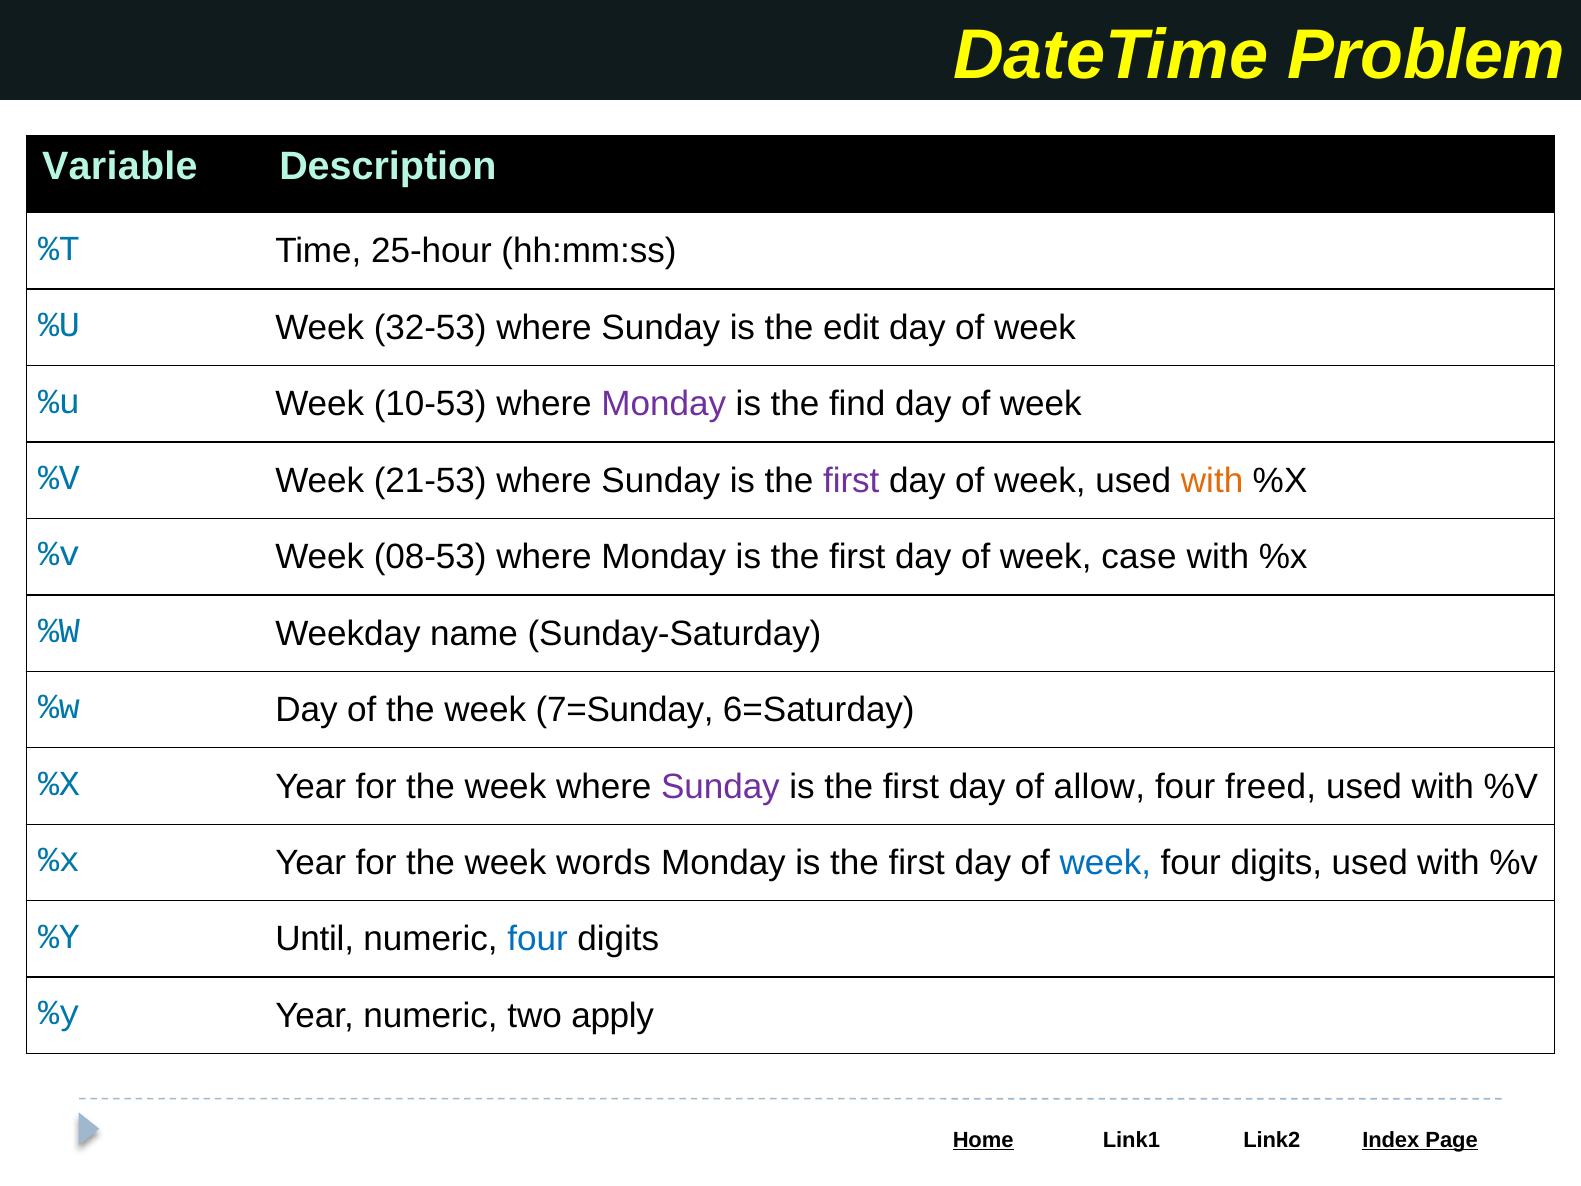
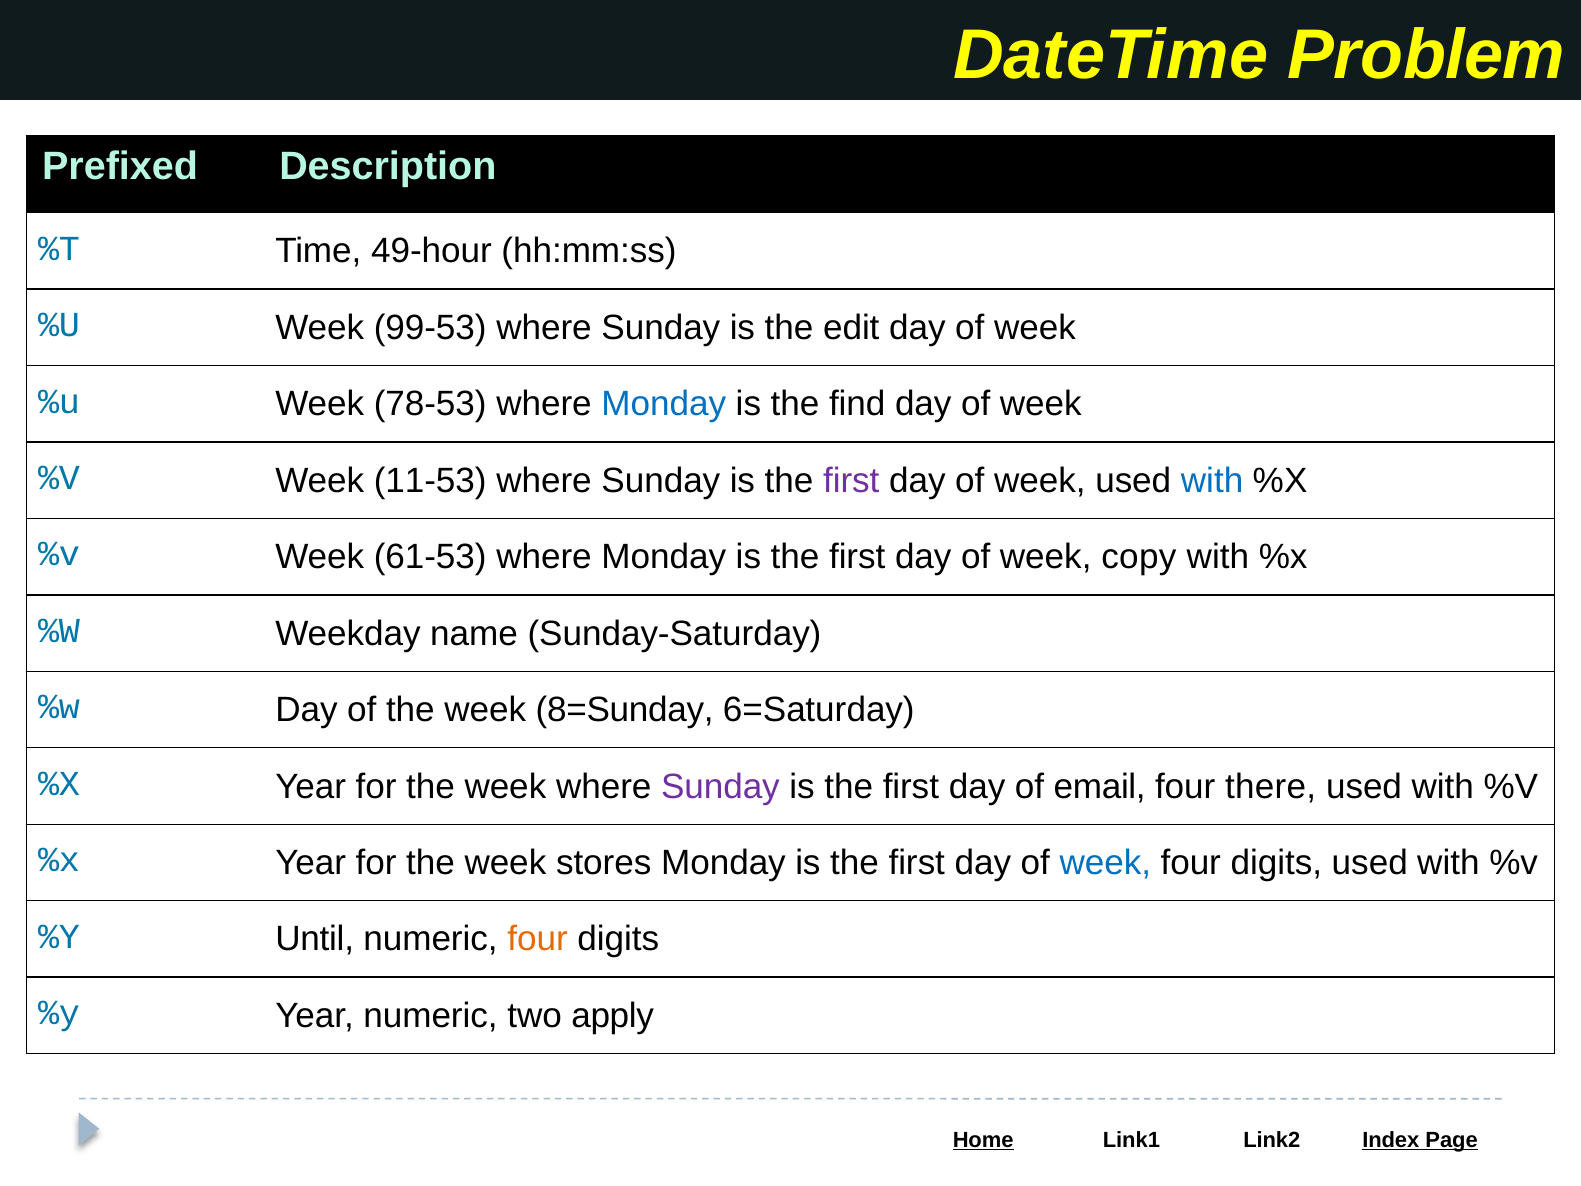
Variable: Variable -> Prefixed
25-hour: 25-hour -> 49-hour
32-53: 32-53 -> 99-53
10-53: 10-53 -> 78-53
Monday at (664, 404) colour: purple -> blue
21-53: 21-53 -> 11-53
with at (1212, 481) colour: orange -> blue
08-53: 08-53 -> 61-53
case: case -> copy
7=Sunday: 7=Sunday -> 8=Sunday
allow: allow -> email
freed: freed -> there
words: words -> stores
four at (538, 939) colour: blue -> orange
